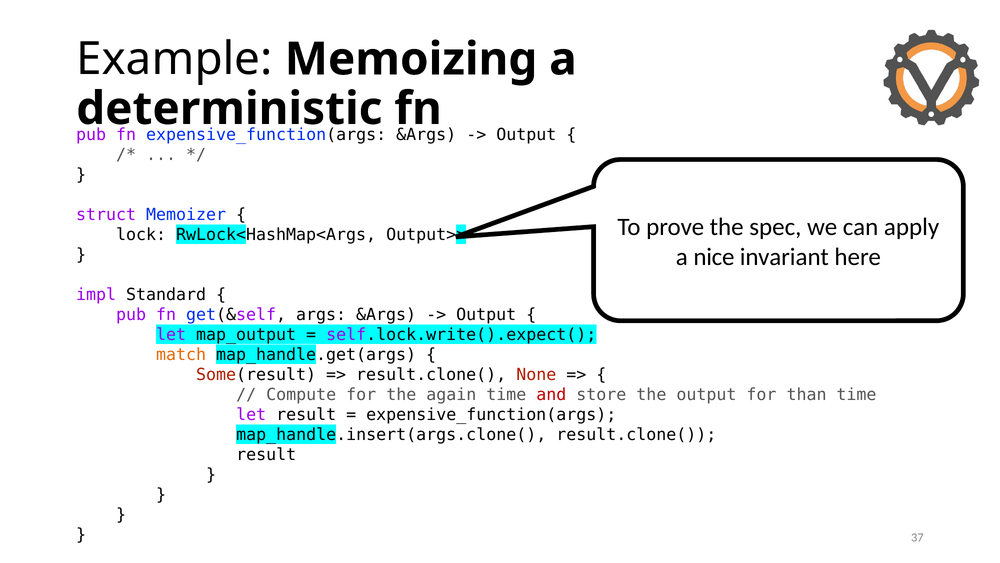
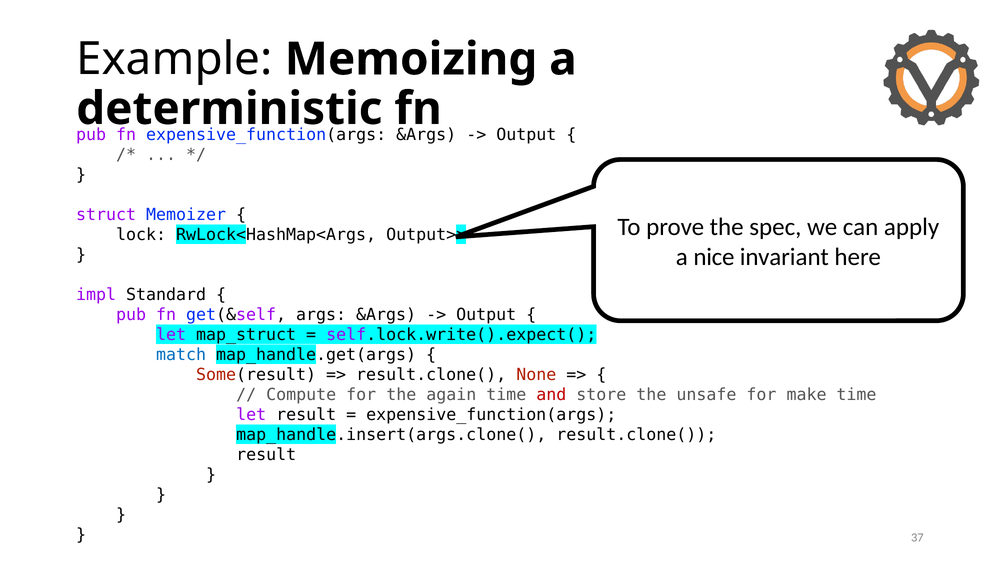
map_output: map_output -> map_struct
match colour: orange -> blue
the output: output -> unsafe
than: than -> make
